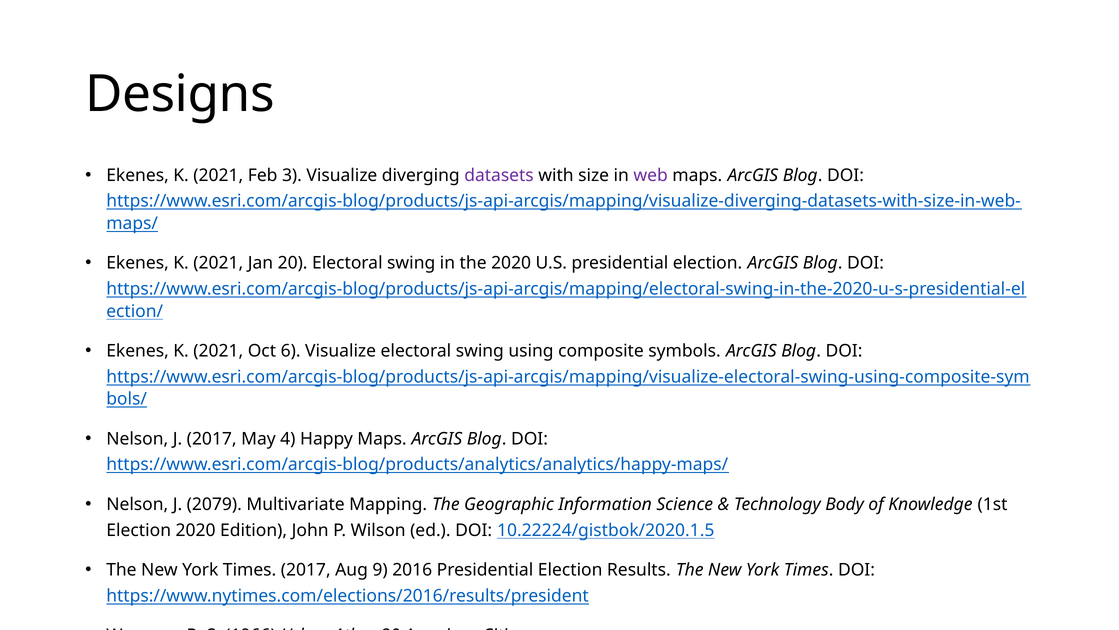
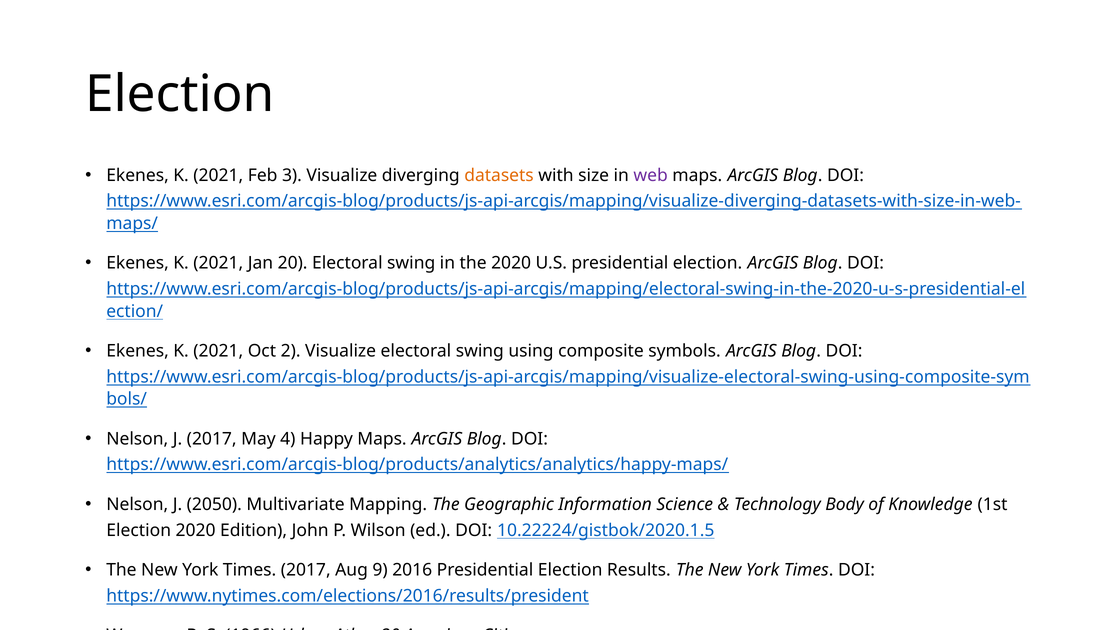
Designs at (180, 94): Designs -> Election
datasets colour: purple -> orange
6: 6 -> 2
2079: 2079 -> 2050
